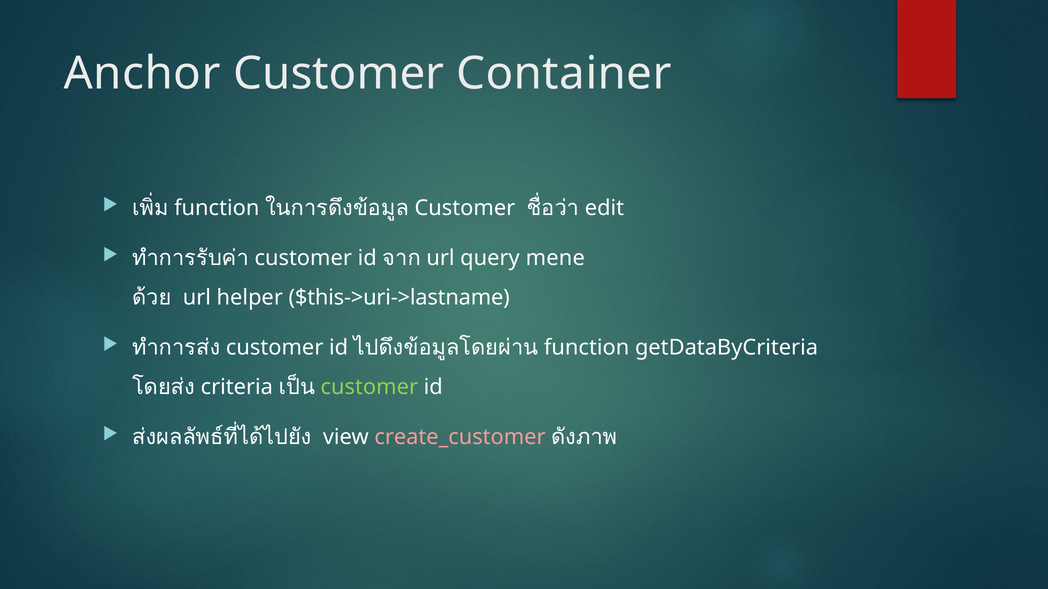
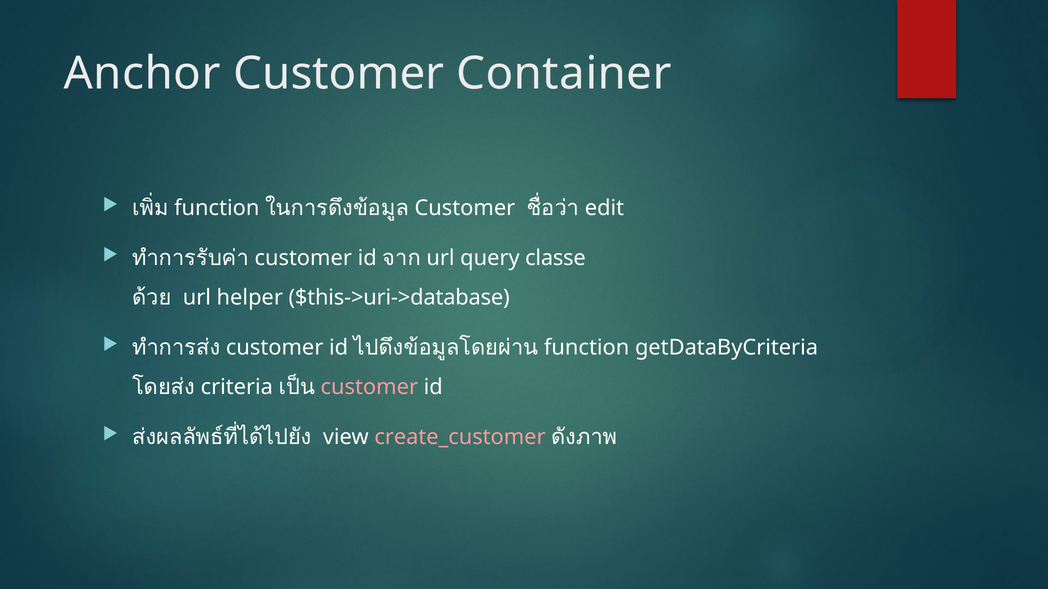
mene: mene -> classe
$this->uri->lastname: $this->uri->lastname -> $this->uri->database
customer at (369, 387) colour: light green -> pink
